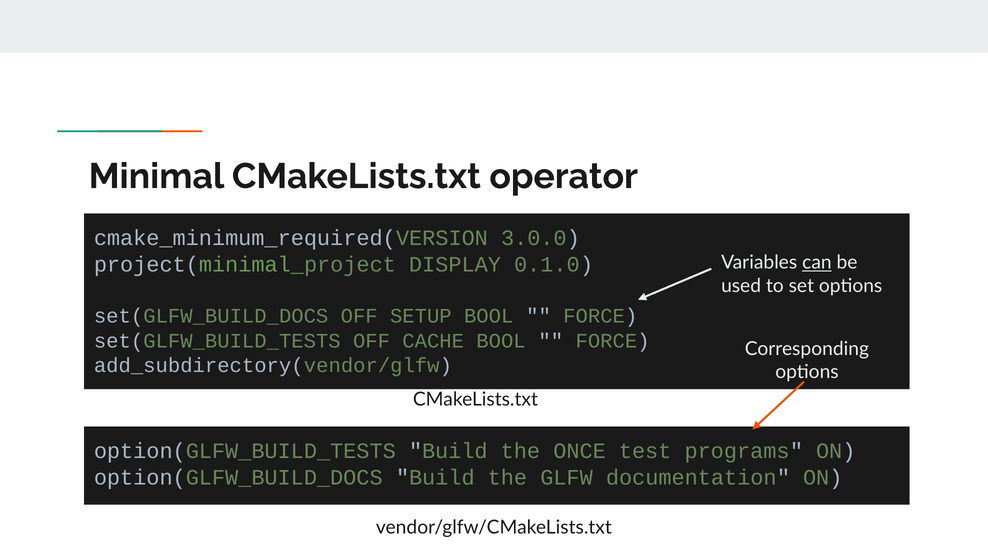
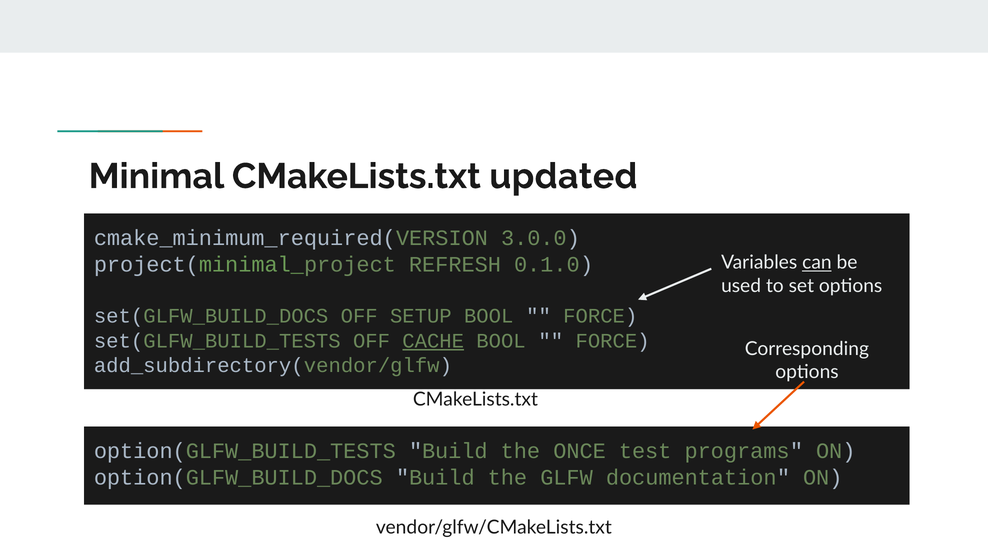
operator: operator -> updated
DISPLAY: DISPLAY -> REFRESH
CACHE underline: none -> present
